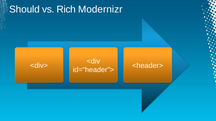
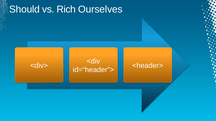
Modernizr: Modernizr -> Ourselves
